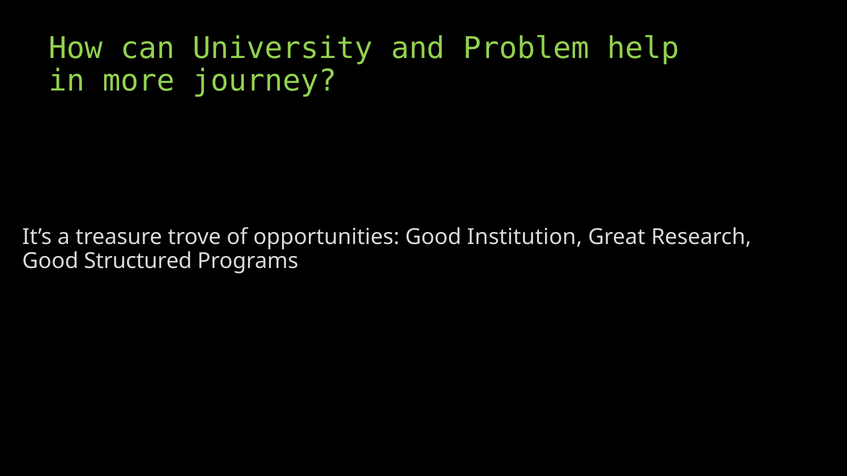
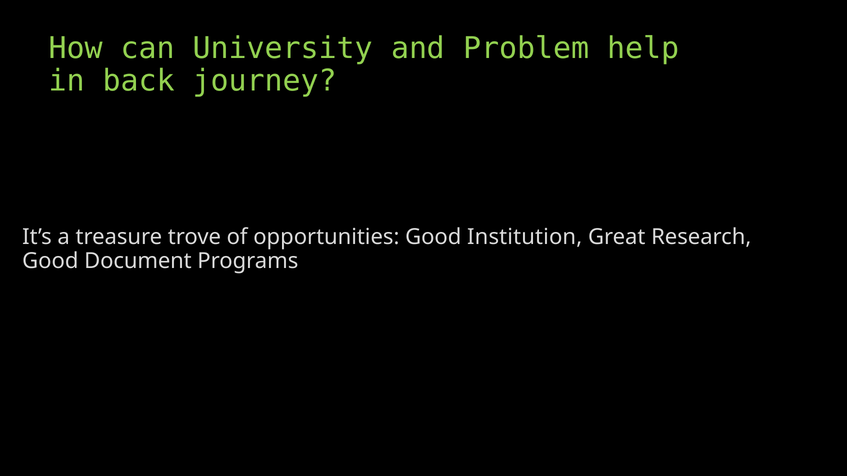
more: more -> back
Structured: Structured -> Document
